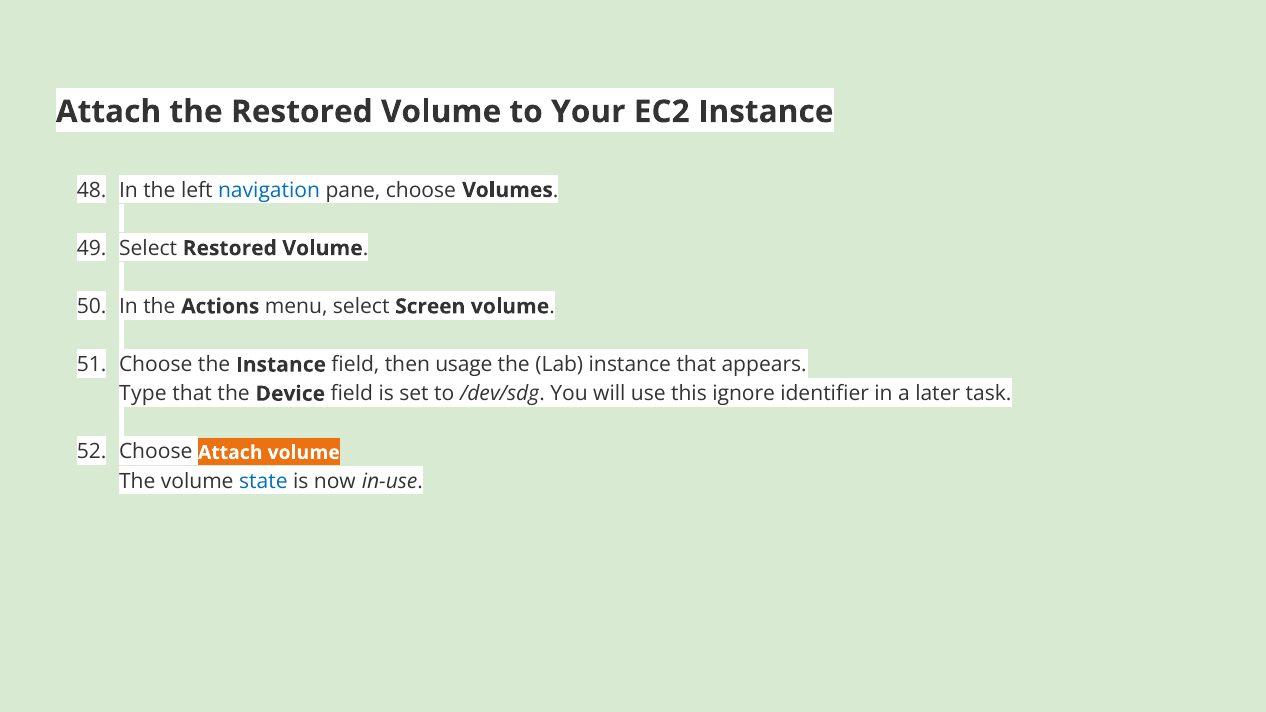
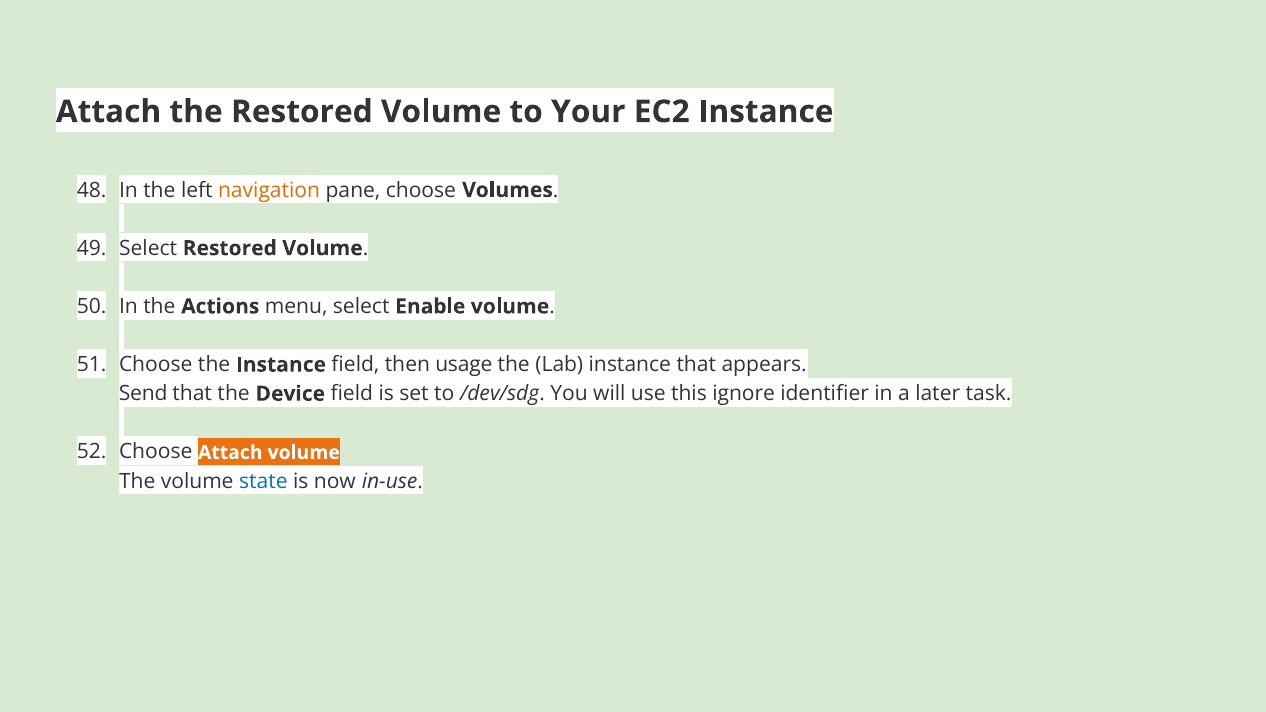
navigation colour: blue -> orange
Screen: Screen -> Enable
Type: Type -> Send
